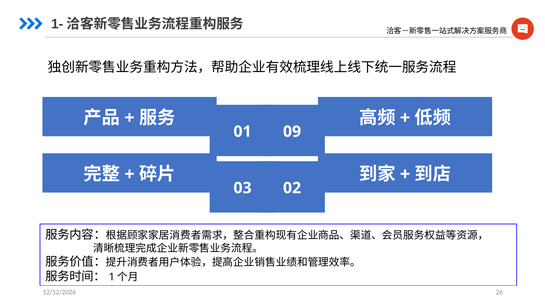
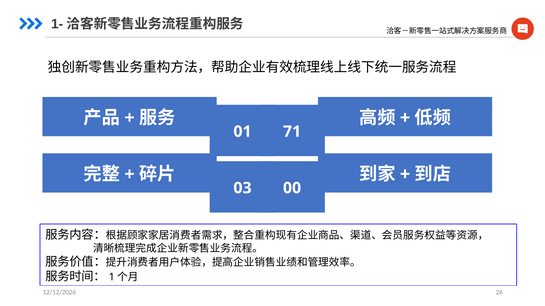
09: 09 -> 71
02: 02 -> 00
